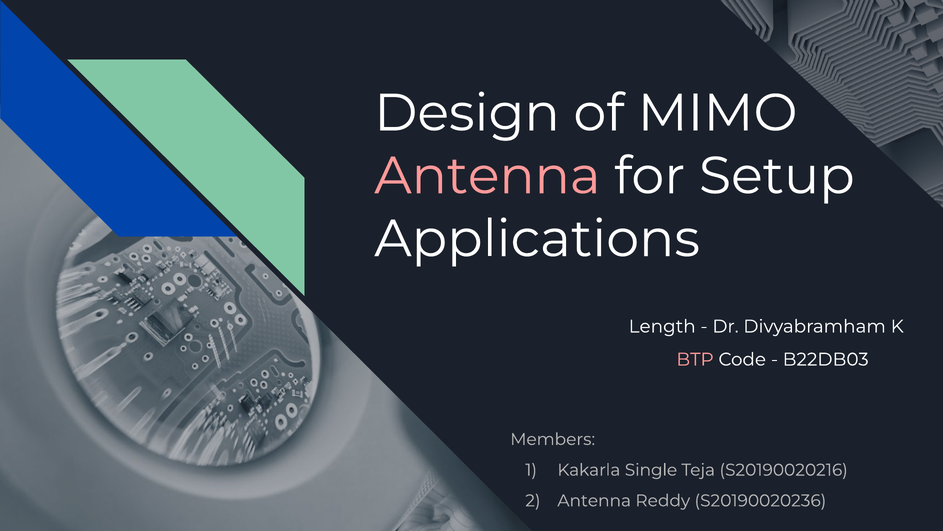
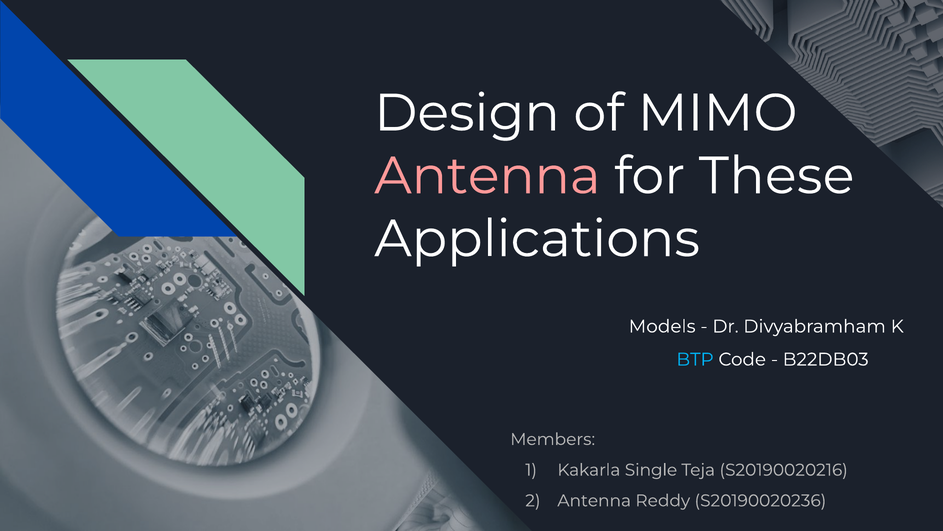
Setup: Setup -> These
Length: Length -> Models
BTP colour: pink -> light blue
